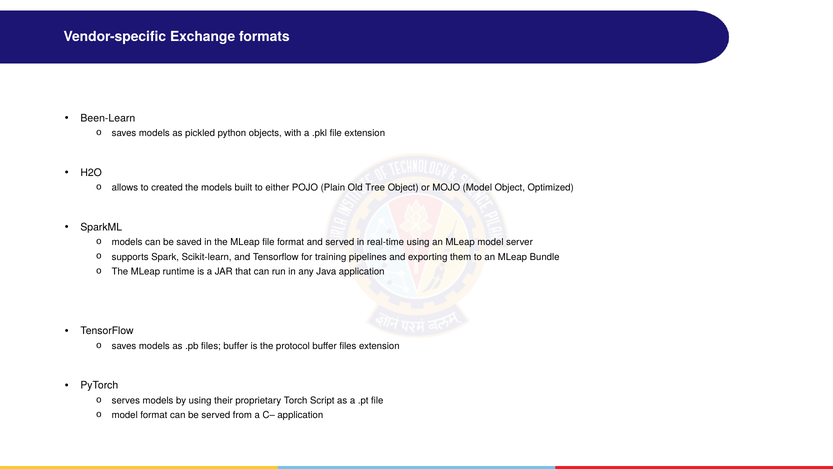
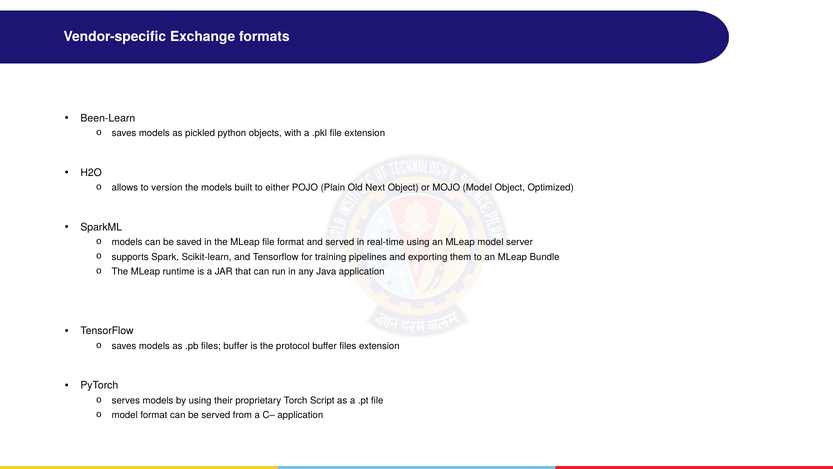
created: created -> version
Tree: Tree -> Next
